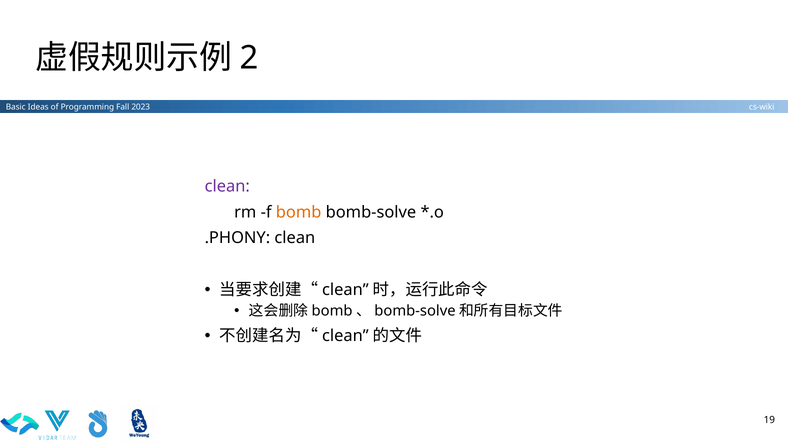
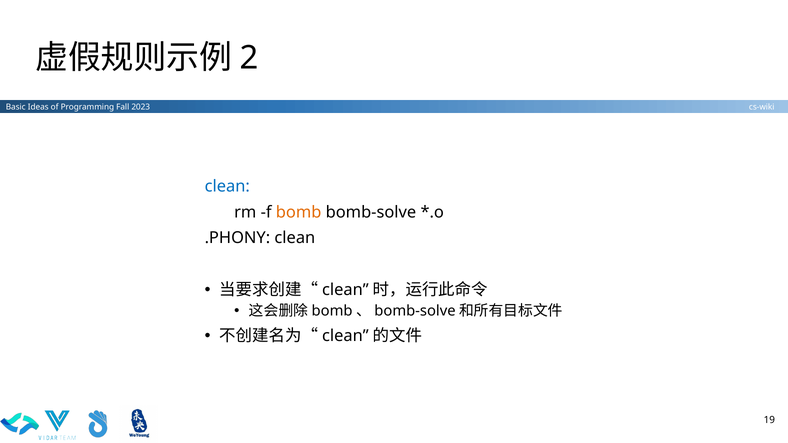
clean at (227, 186) colour: purple -> blue
